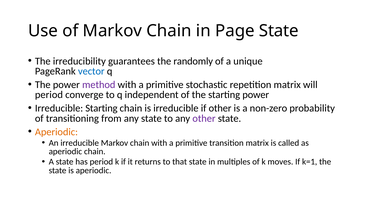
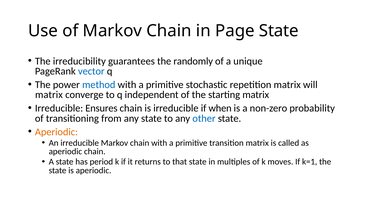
method colour: purple -> blue
period at (49, 95): period -> matrix
starting power: power -> matrix
Irreducible Starting: Starting -> Ensures
if other: other -> when
other at (204, 118) colour: purple -> blue
